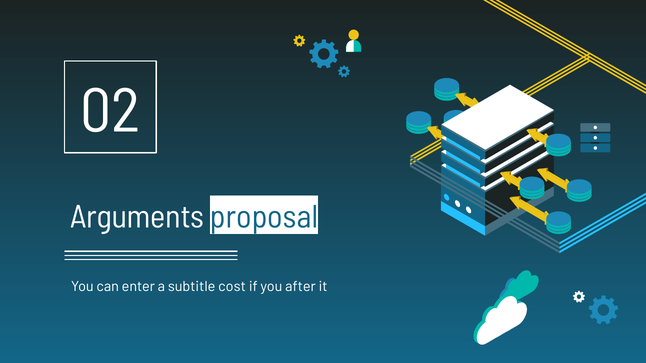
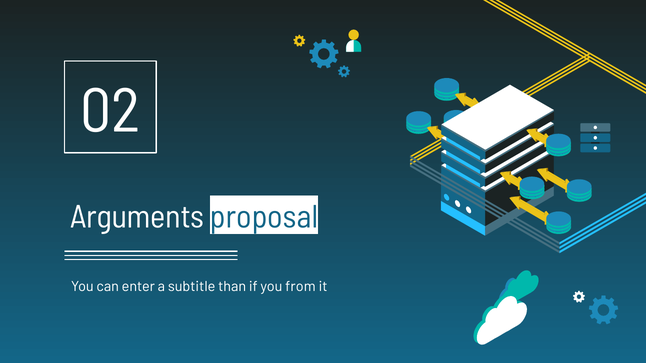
cost: cost -> than
after: after -> from
